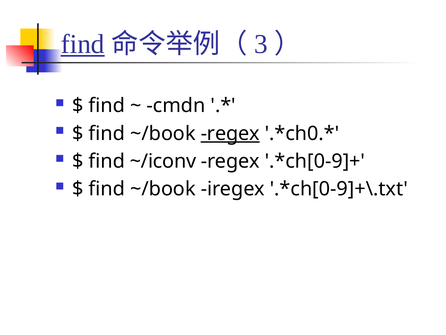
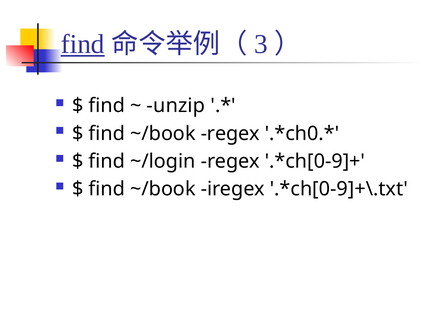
cmdn: cmdn -> unzip
regex at (230, 133) underline: present -> none
~/iconv: ~/iconv -> ~/login
